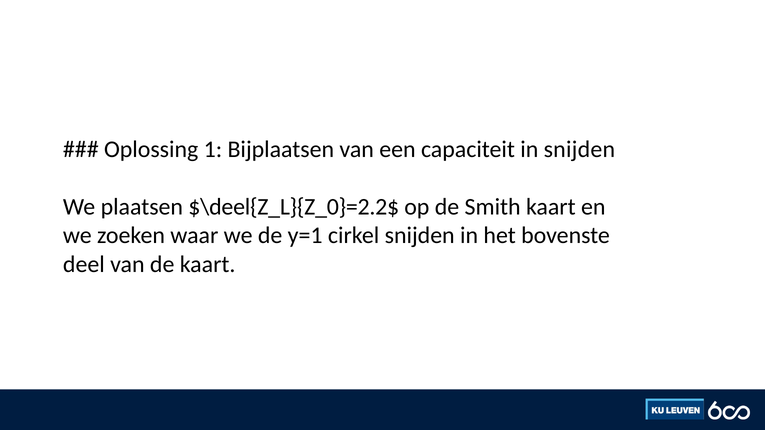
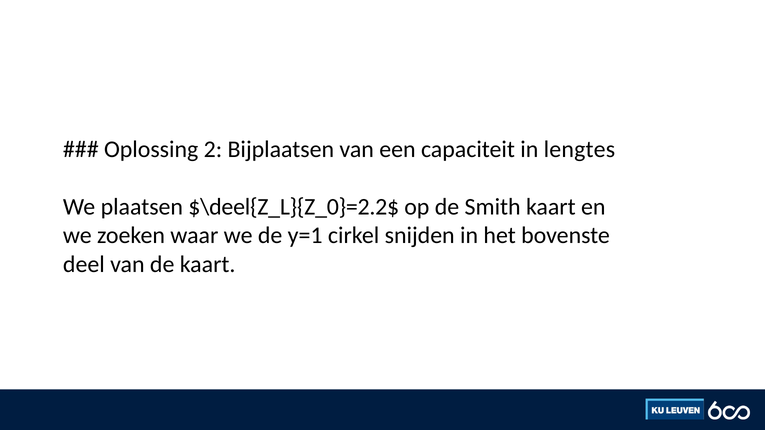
1: 1 -> 2
in snijden: snijden -> lengtes
